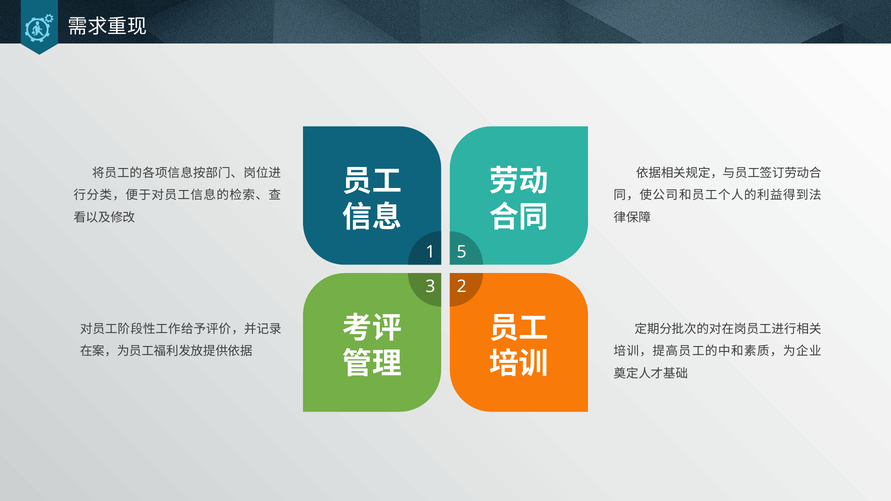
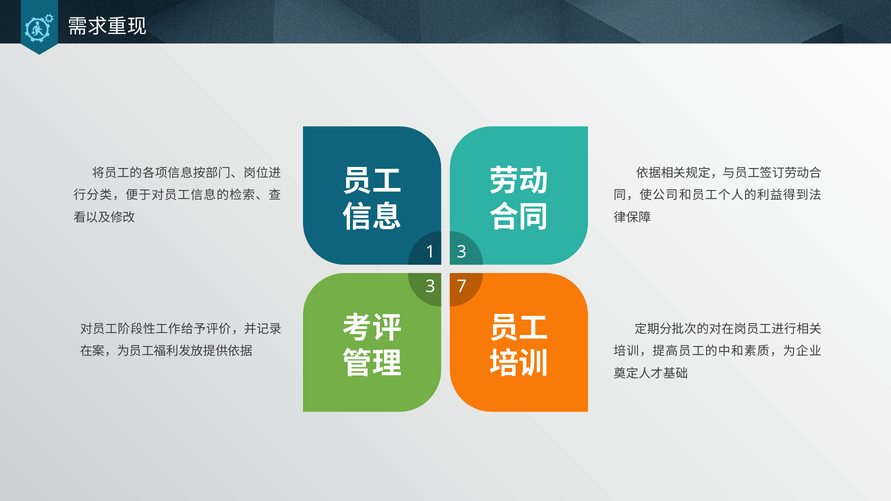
1 5: 5 -> 3
2: 2 -> 7
